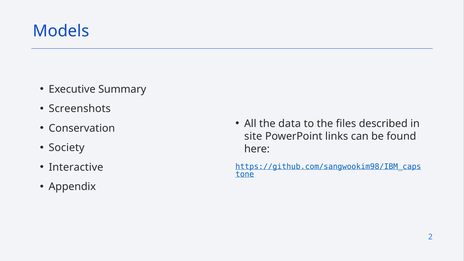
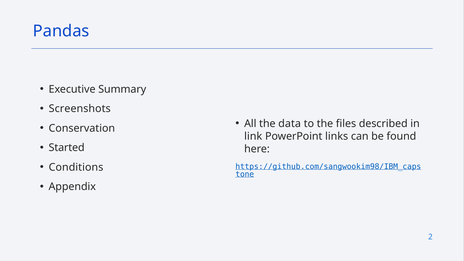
Models: Models -> Pandas
site: site -> link
Society: Society -> Started
Interactive: Interactive -> Conditions
